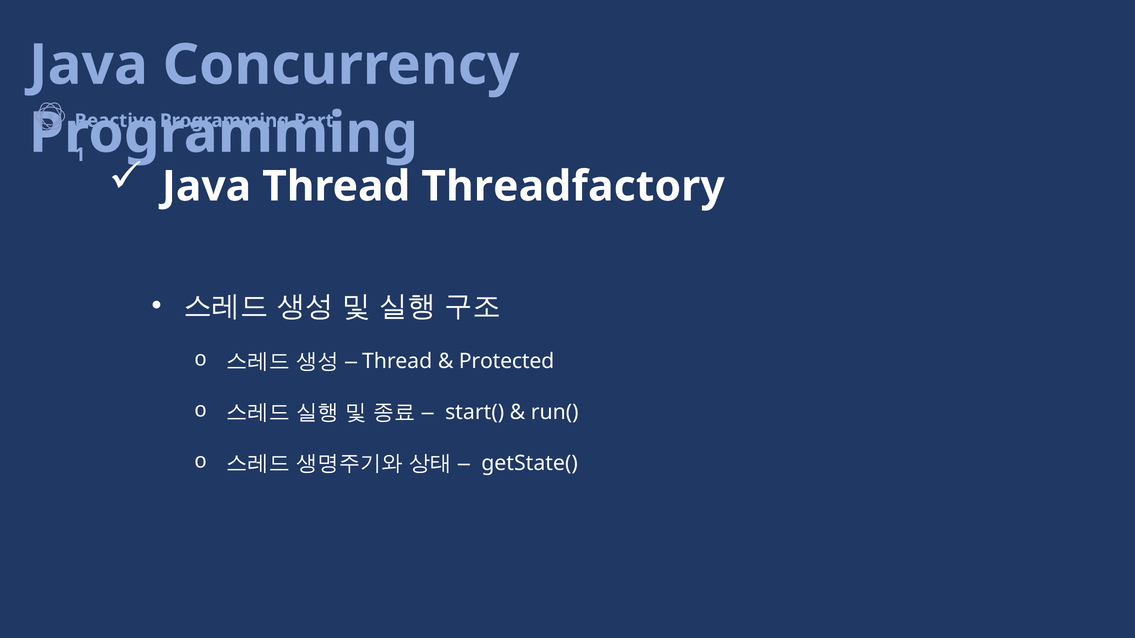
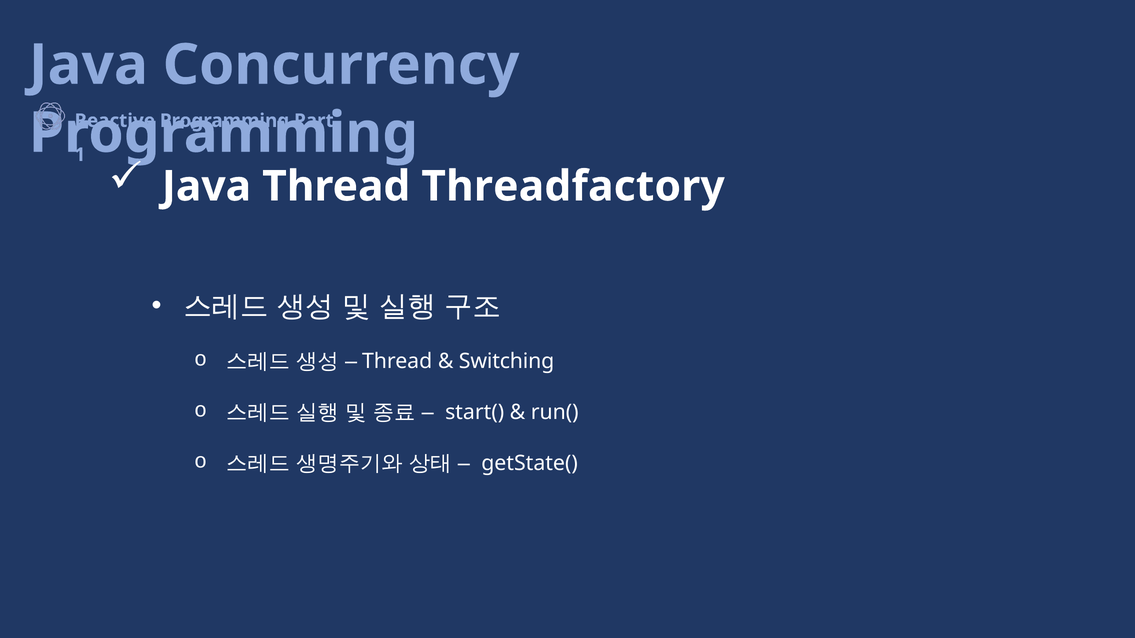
Protected: Protected -> Switching
